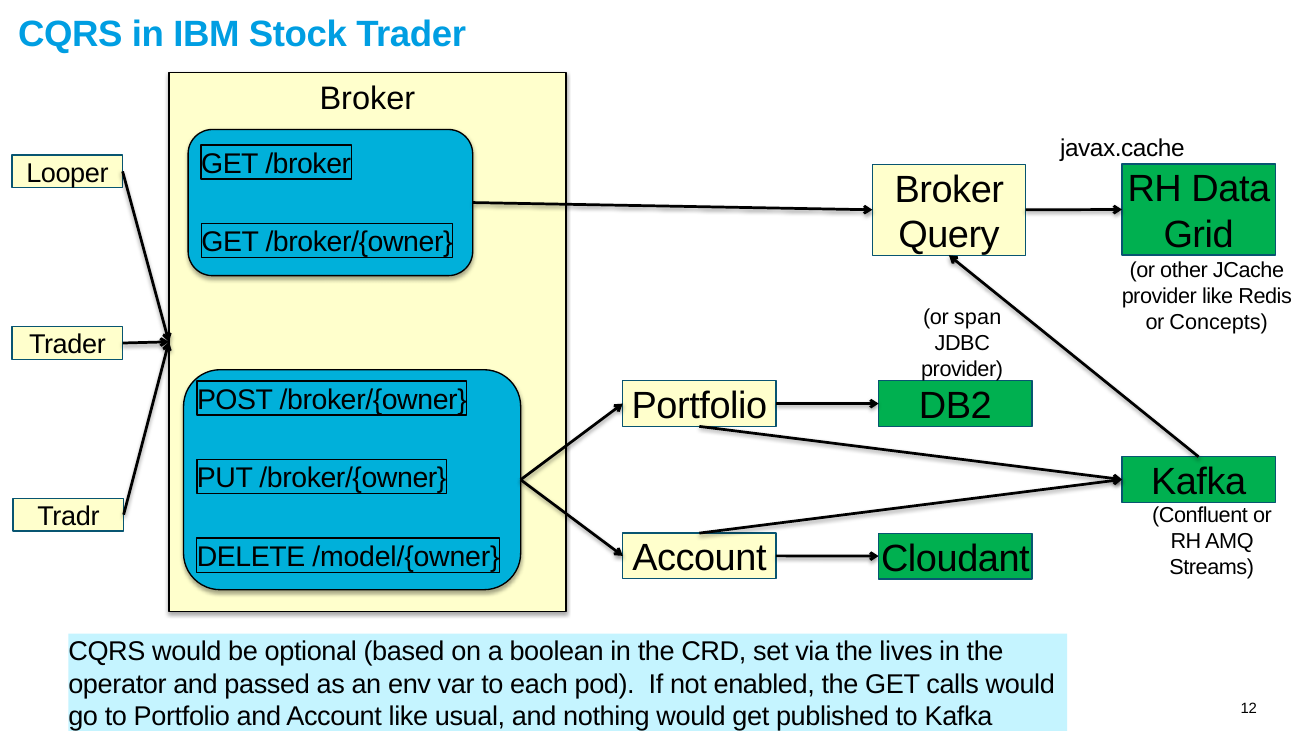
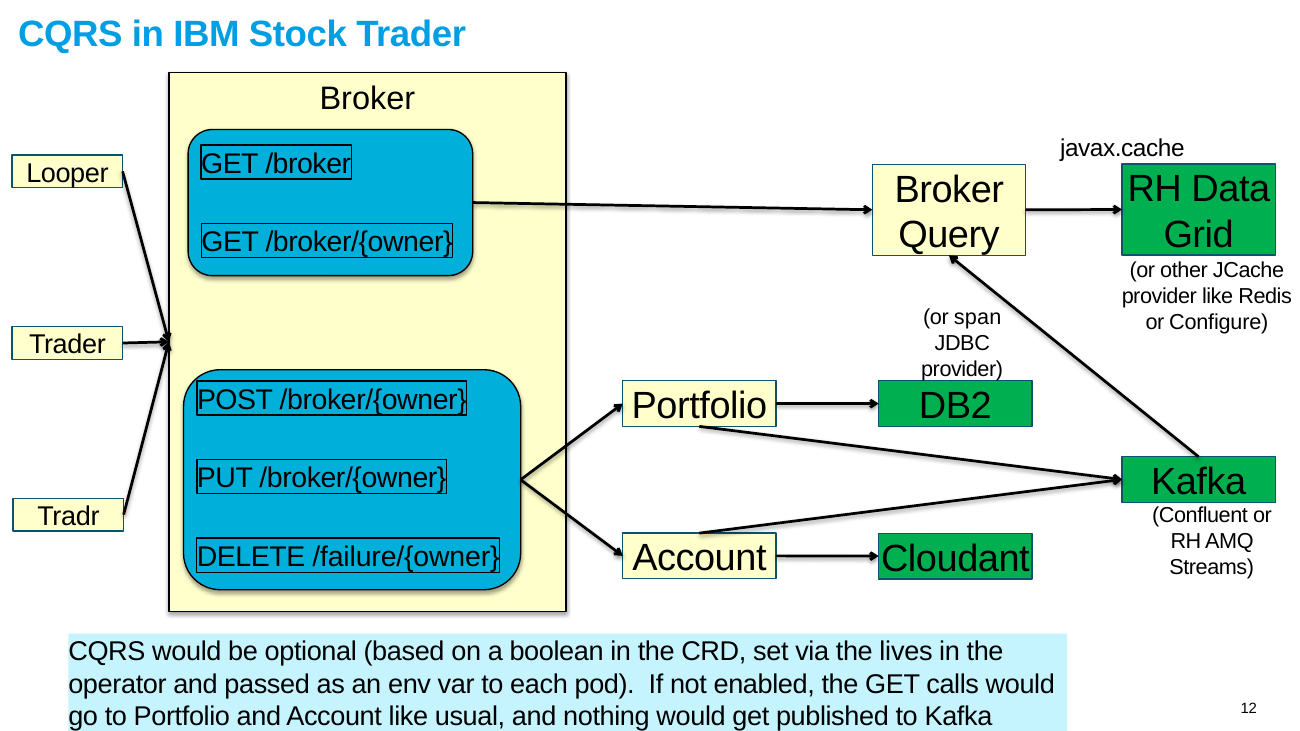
Concepts: Concepts -> Configure
/model/{owner: /model/{owner -> /failure/{owner
